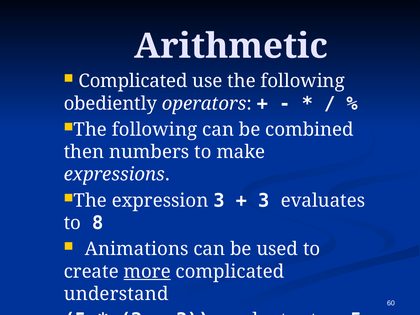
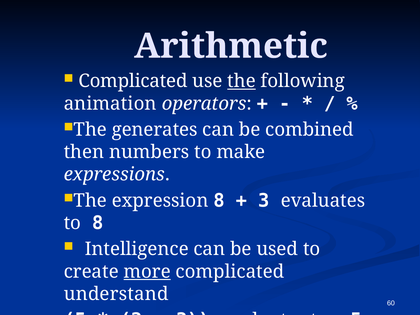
the at (242, 81) underline: none -> present
obediently: obediently -> animation
following at (155, 130): following -> generates
expression 3: 3 -> 8
Animations: Animations -> Intelligence
